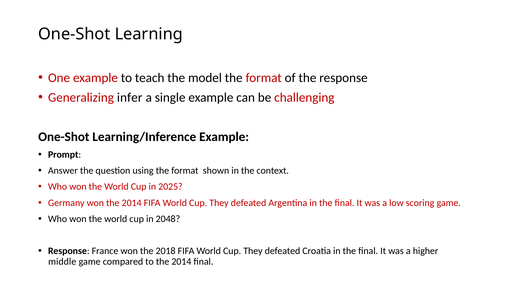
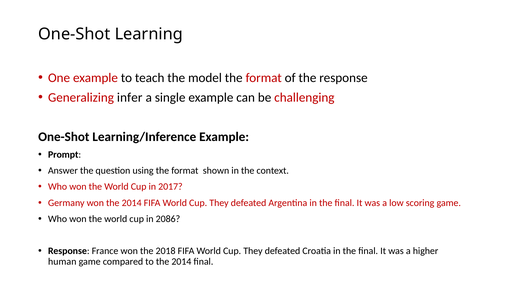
2025: 2025 -> 2017
2048: 2048 -> 2086
middle: middle -> human
